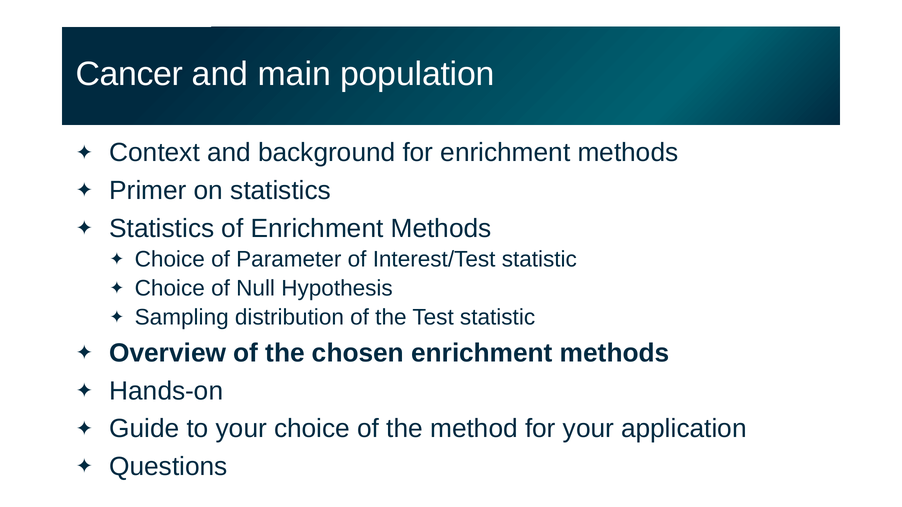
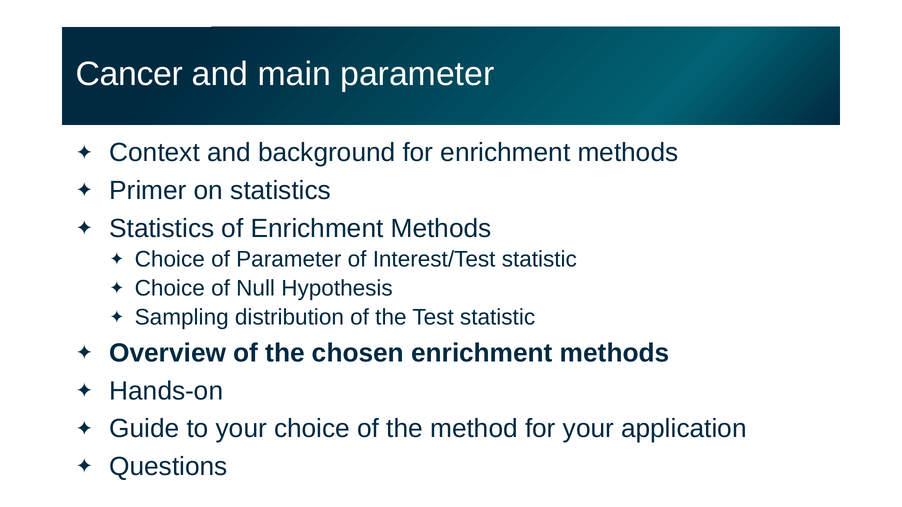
main population: population -> parameter
